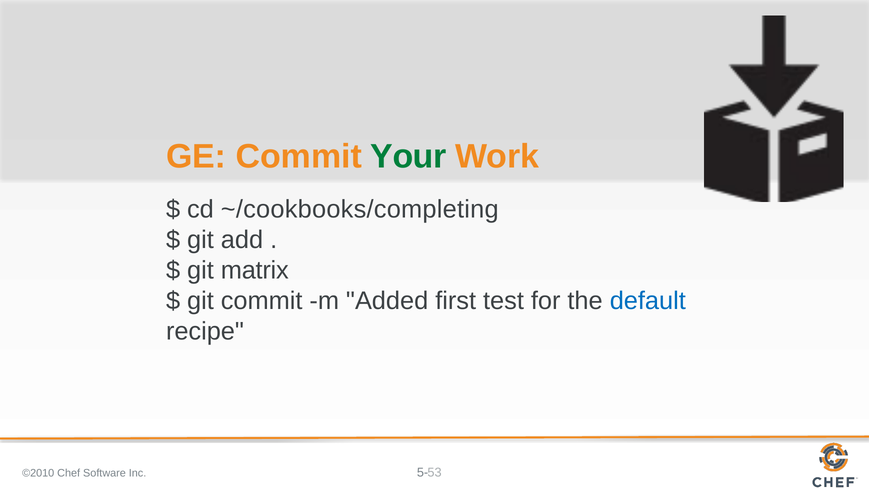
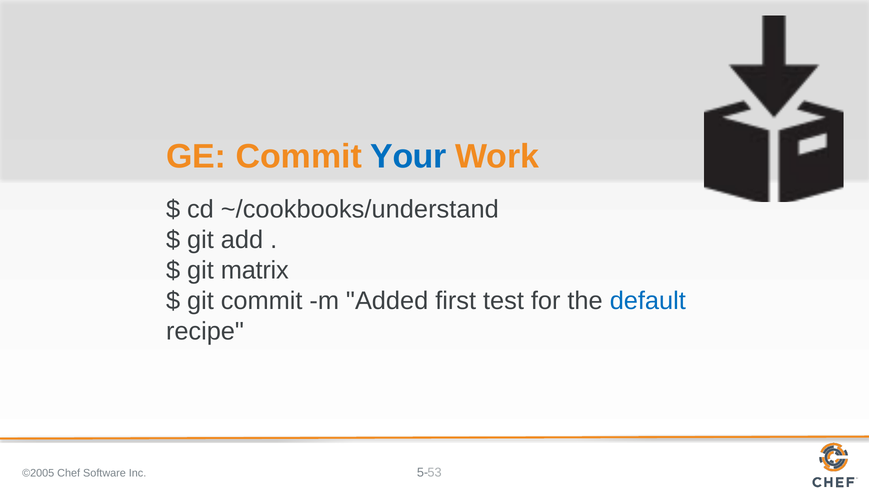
Your colour: green -> blue
~/cookbooks/completing: ~/cookbooks/completing -> ~/cookbooks/understand
©2010: ©2010 -> ©2005
